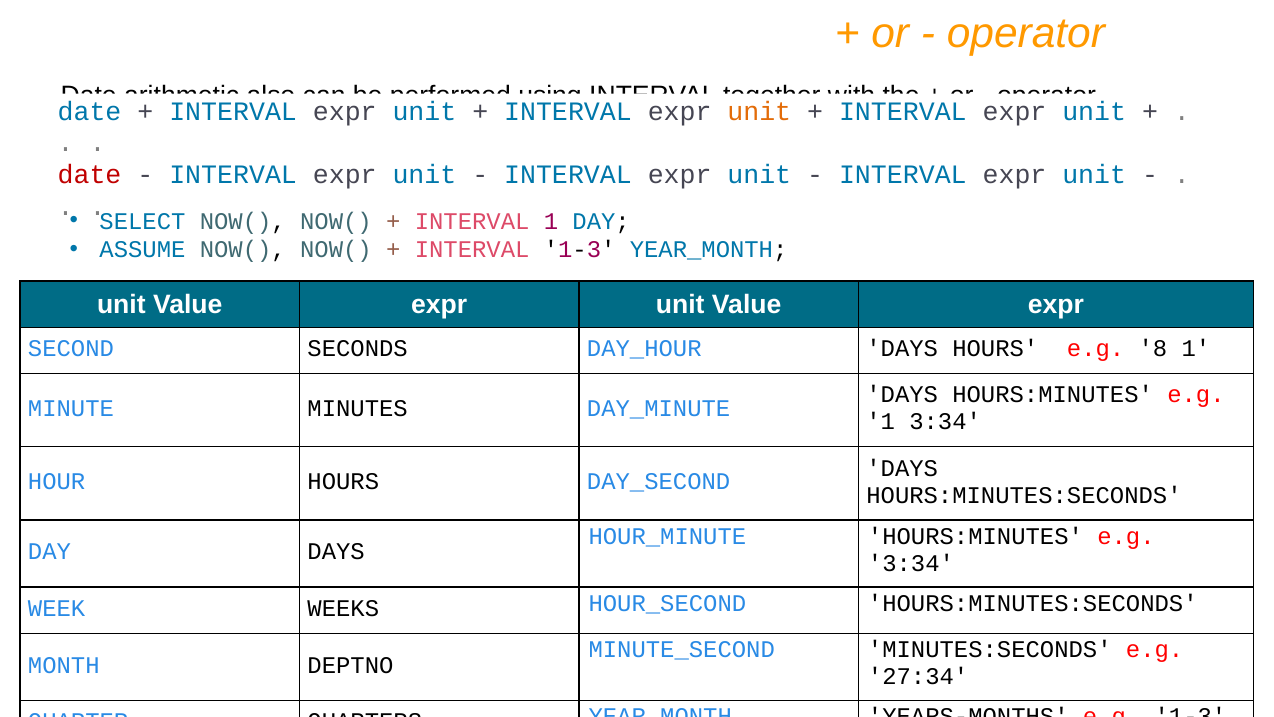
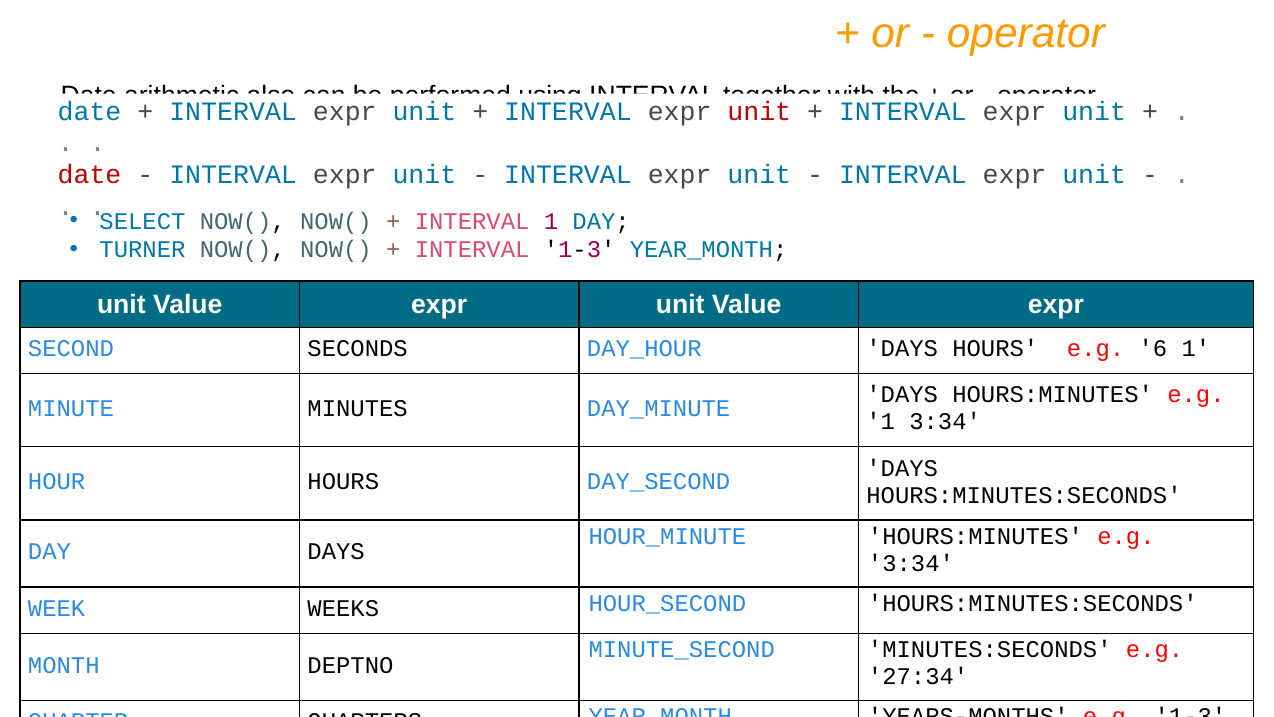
unit at (759, 111) colour: orange -> red
ASSUME: ASSUME -> TURNER
8: 8 -> 6
